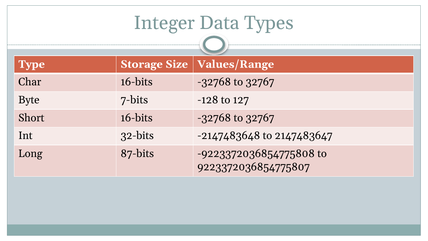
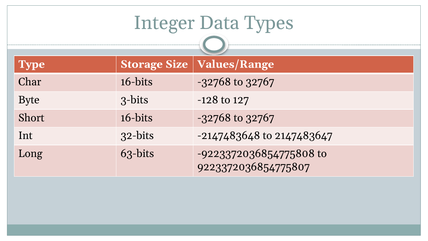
7-bits: 7-bits -> 3-bits
87-bits: 87-bits -> 63-bits
